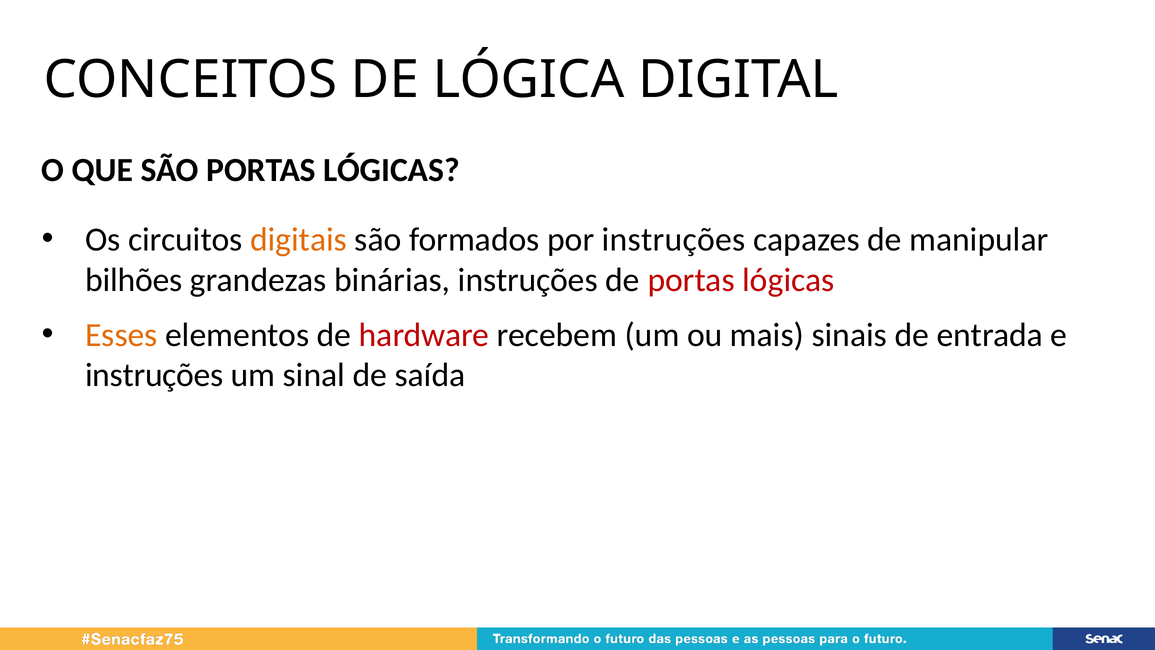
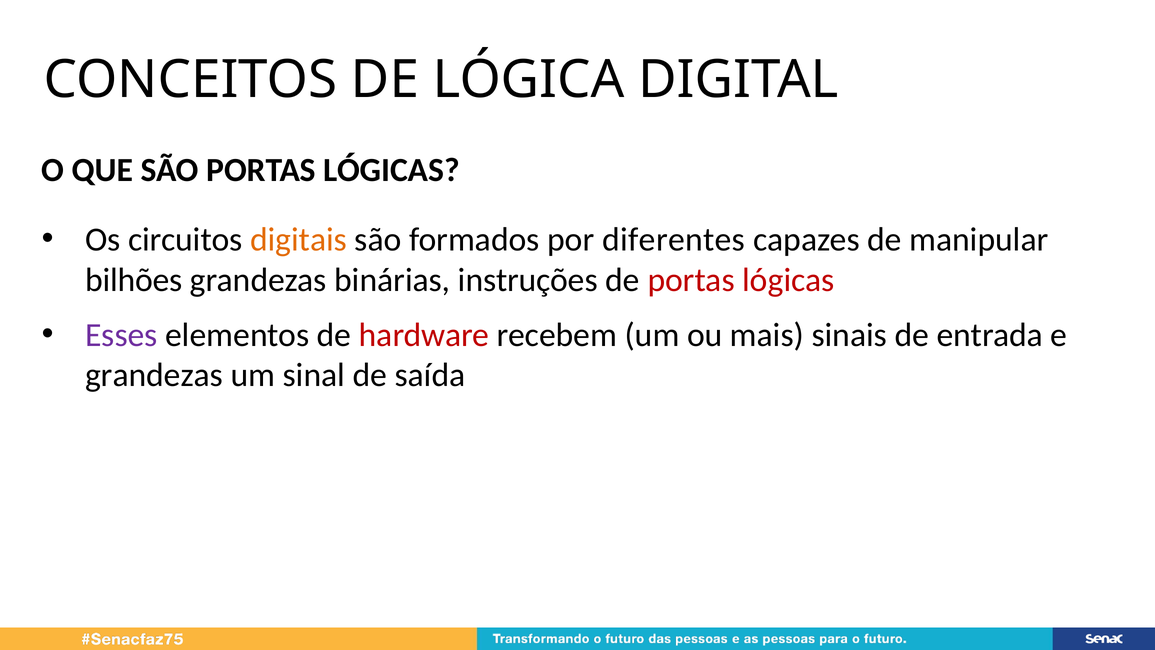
por instruções: instruções -> diferentes
Esses colour: orange -> purple
instruções at (154, 375): instruções -> grandezas
